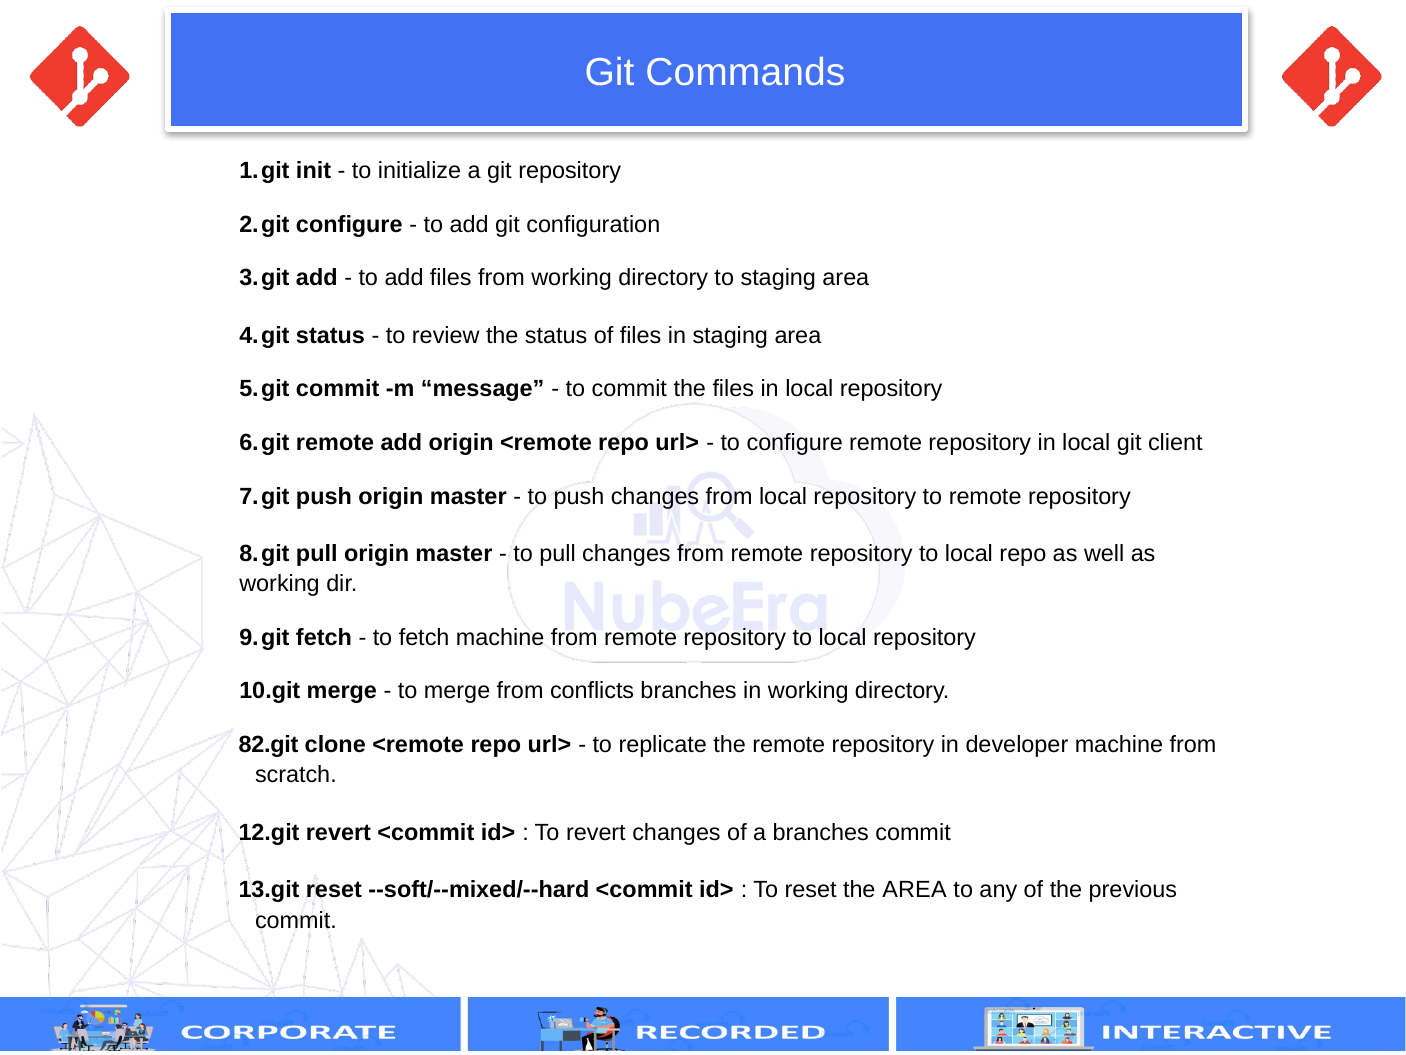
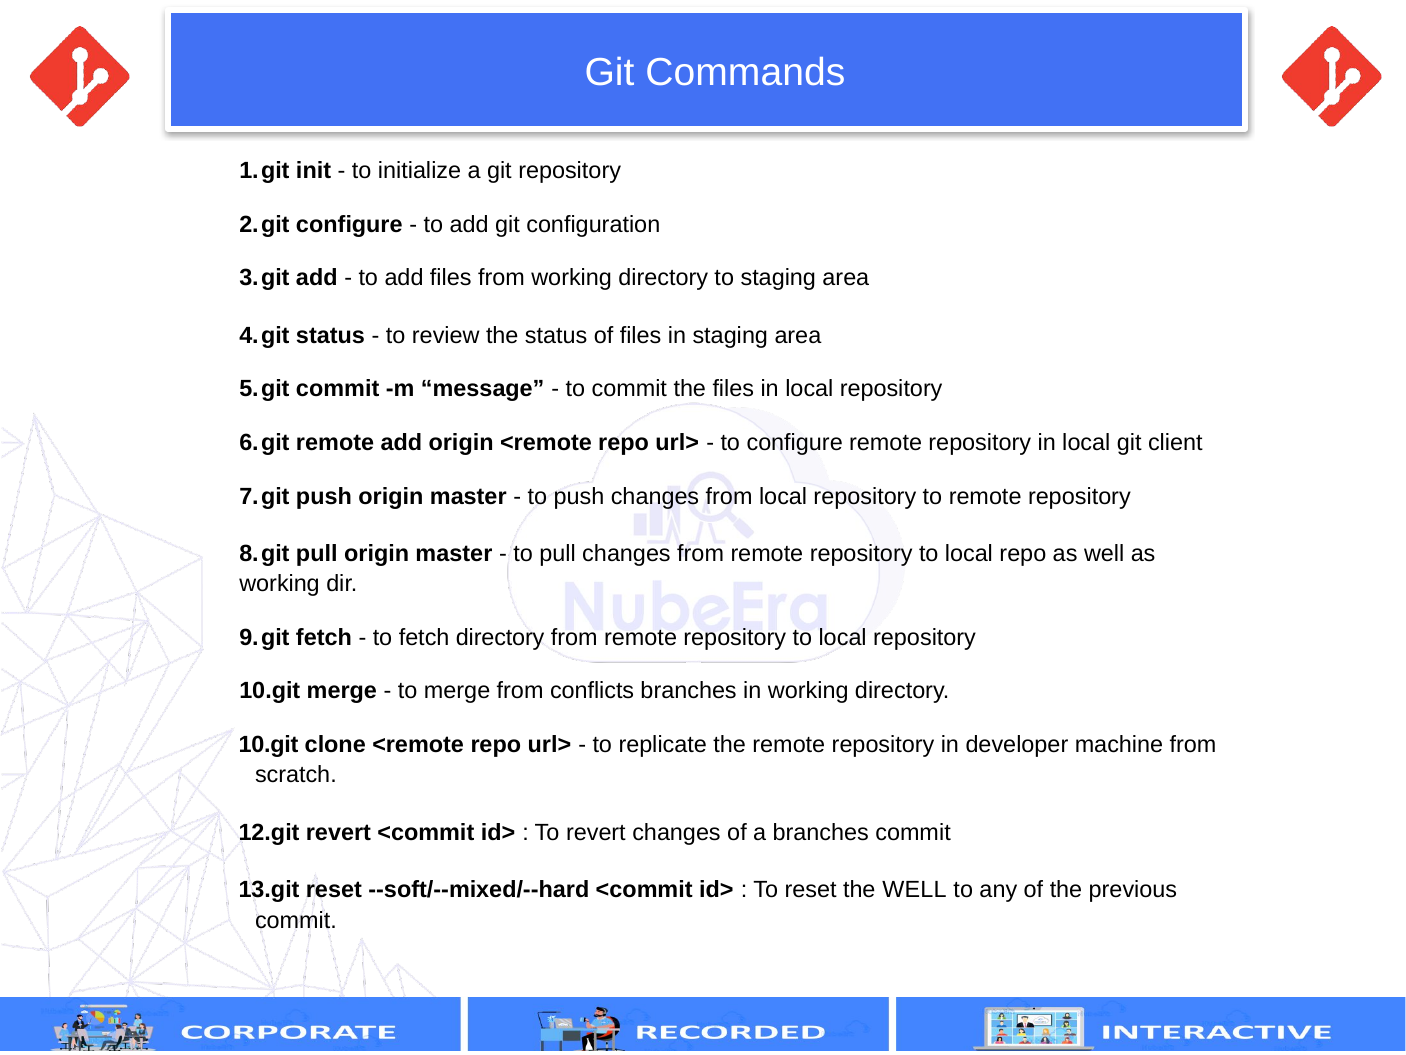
fetch machine: machine -> directory
82.git at (269, 744): 82.git -> 10.git
the AREA: AREA -> WELL
